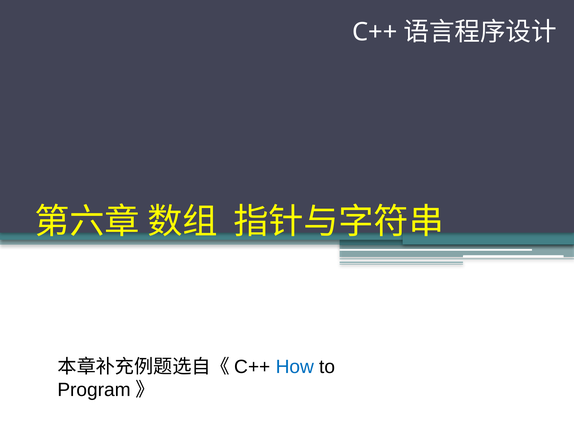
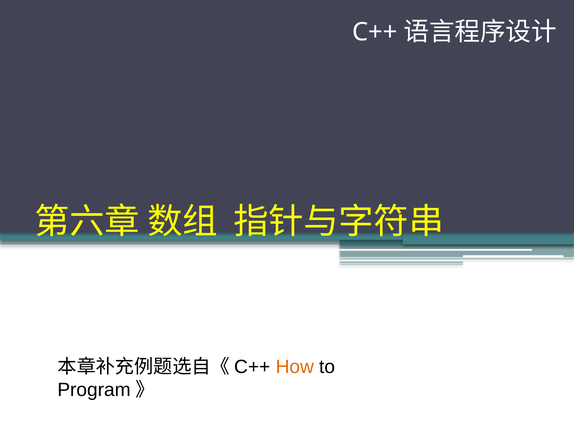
How colour: blue -> orange
